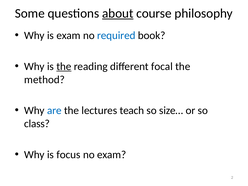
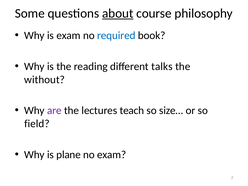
the at (64, 66) underline: present -> none
focal: focal -> talks
method: method -> without
are colour: blue -> purple
class: class -> field
focus: focus -> plane
